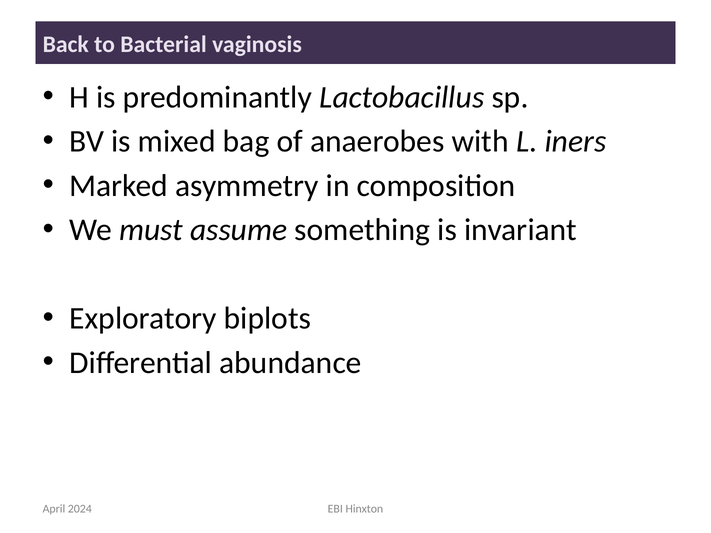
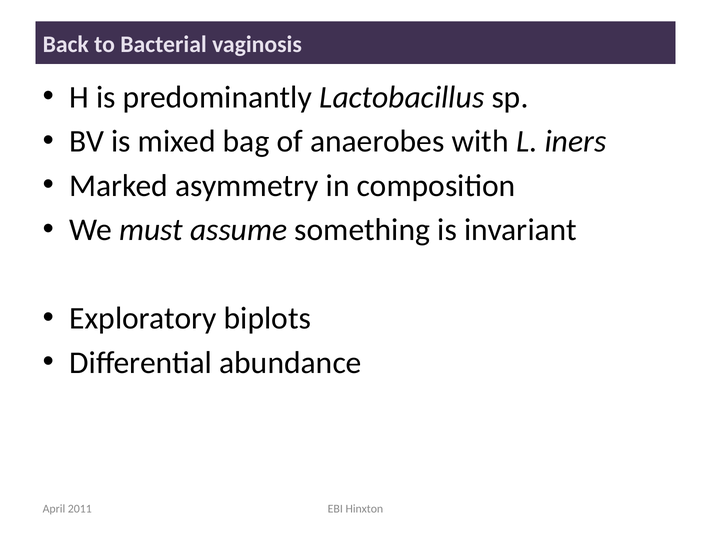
2024: 2024 -> 2011
